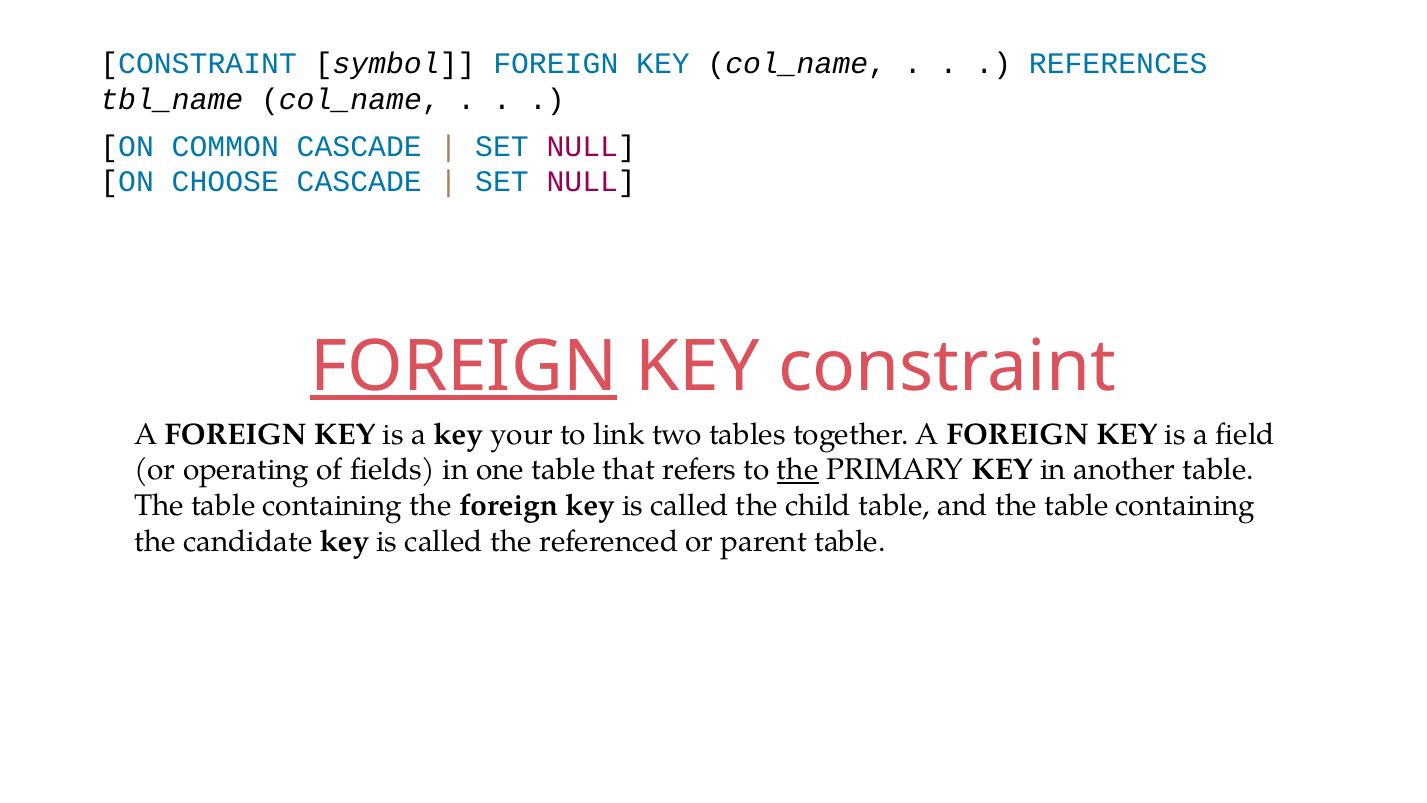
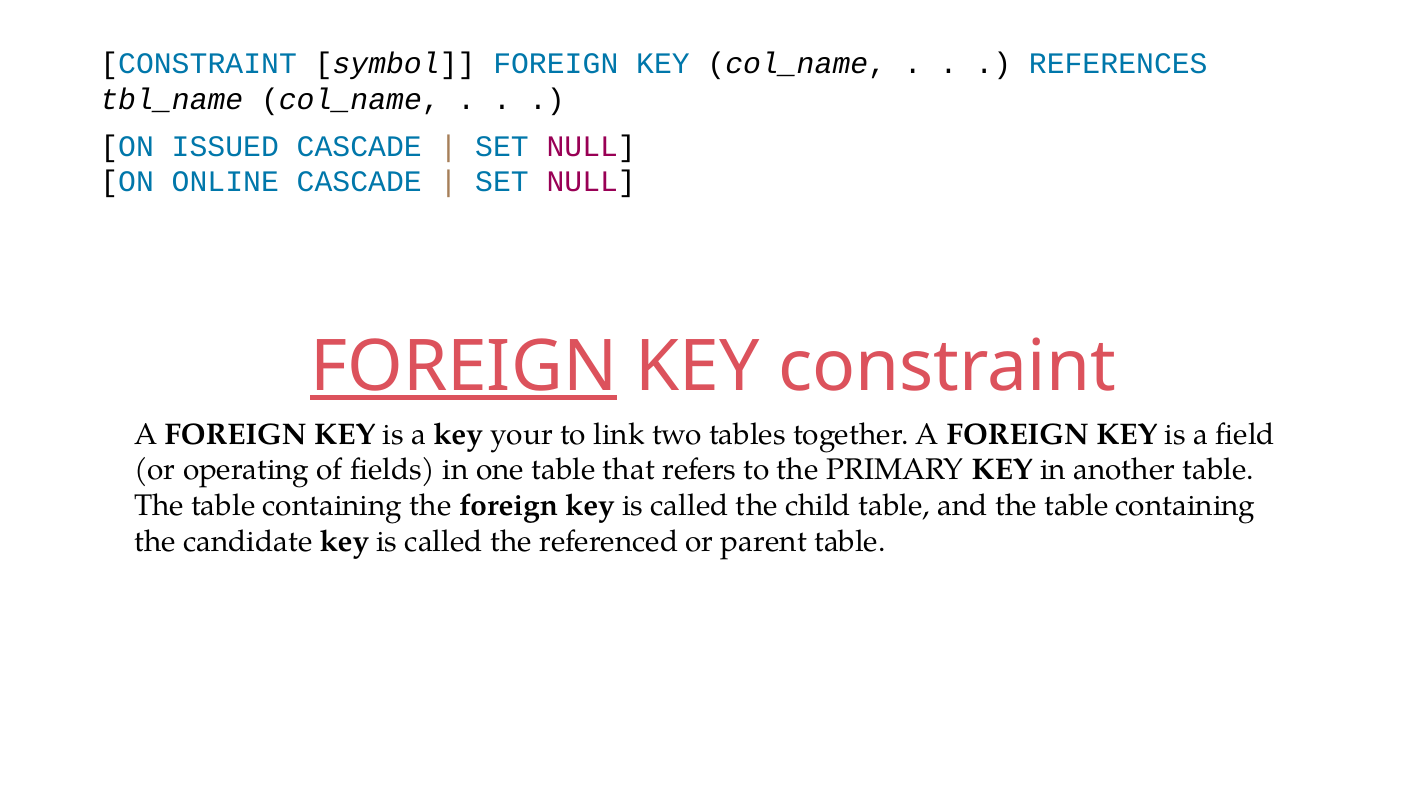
COMMON: COMMON -> ISSUED
CHOOSE: CHOOSE -> ONLINE
the at (798, 470) underline: present -> none
